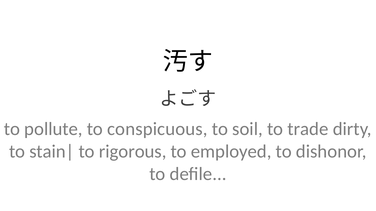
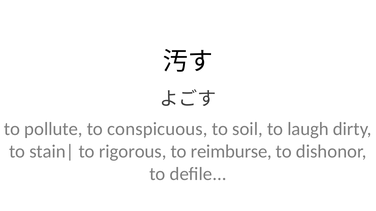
trade: trade -> laugh
employed: employed -> reimburse
